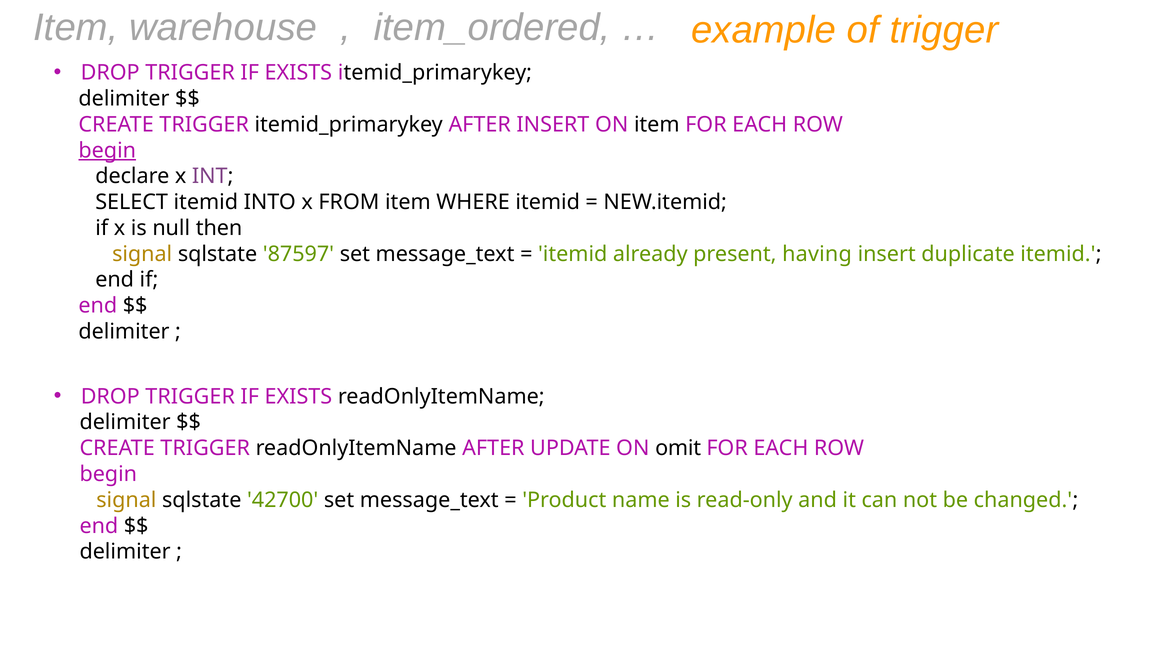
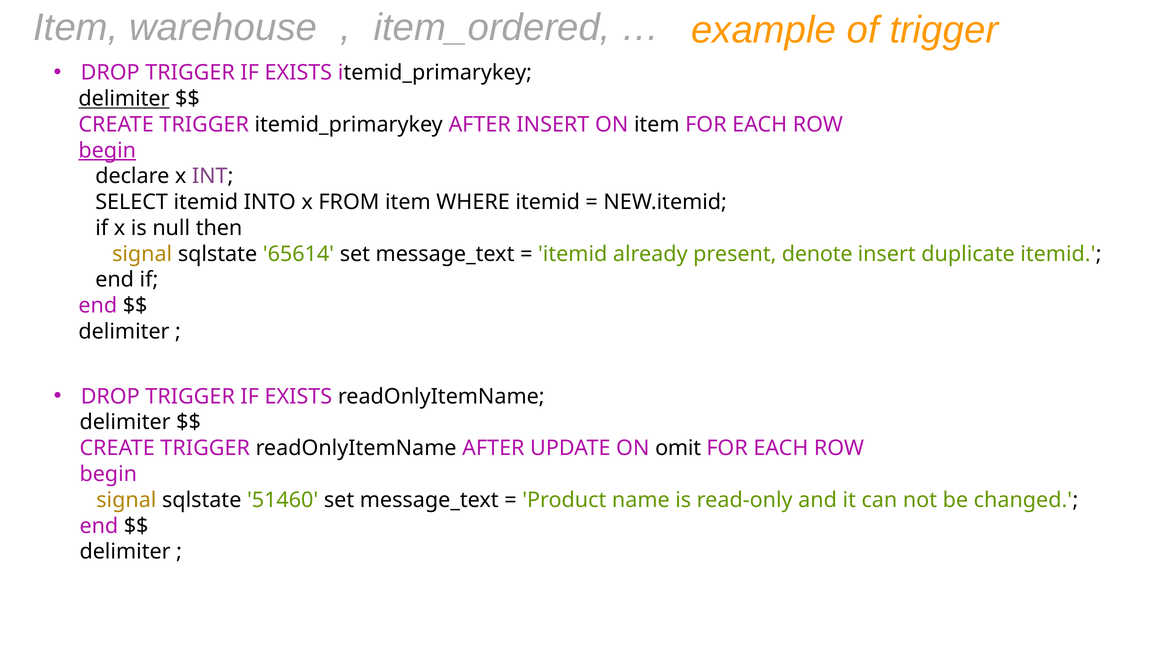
delimiter at (124, 99) underline: none -> present
87597: 87597 -> 65614
having: having -> denote
42700: 42700 -> 51460
